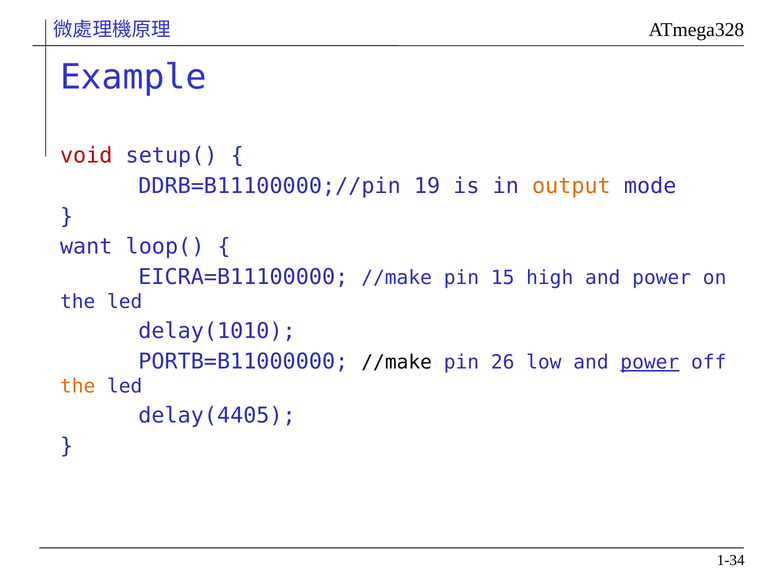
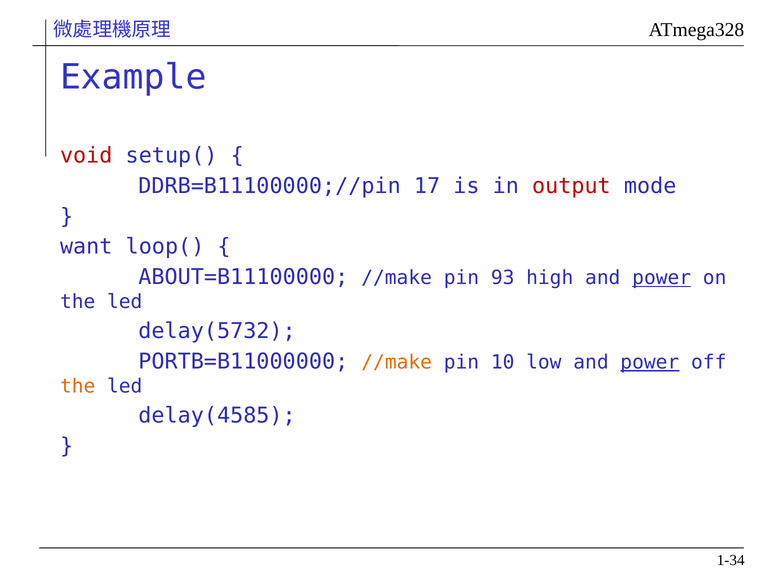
19: 19 -> 17
output colour: orange -> red
EICRA=B11100000: EICRA=B11100000 -> ABOUT=B11100000
15: 15 -> 93
power at (662, 278) underline: none -> present
delay(1010: delay(1010 -> delay(5732
//make at (397, 362) colour: black -> orange
26: 26 -> 10
delay(4405: delay(4405 -> delay(4585
